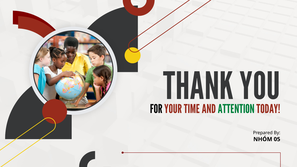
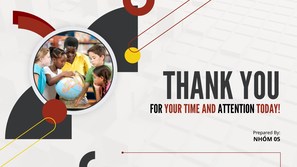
ATTENTION colour: green -> black
